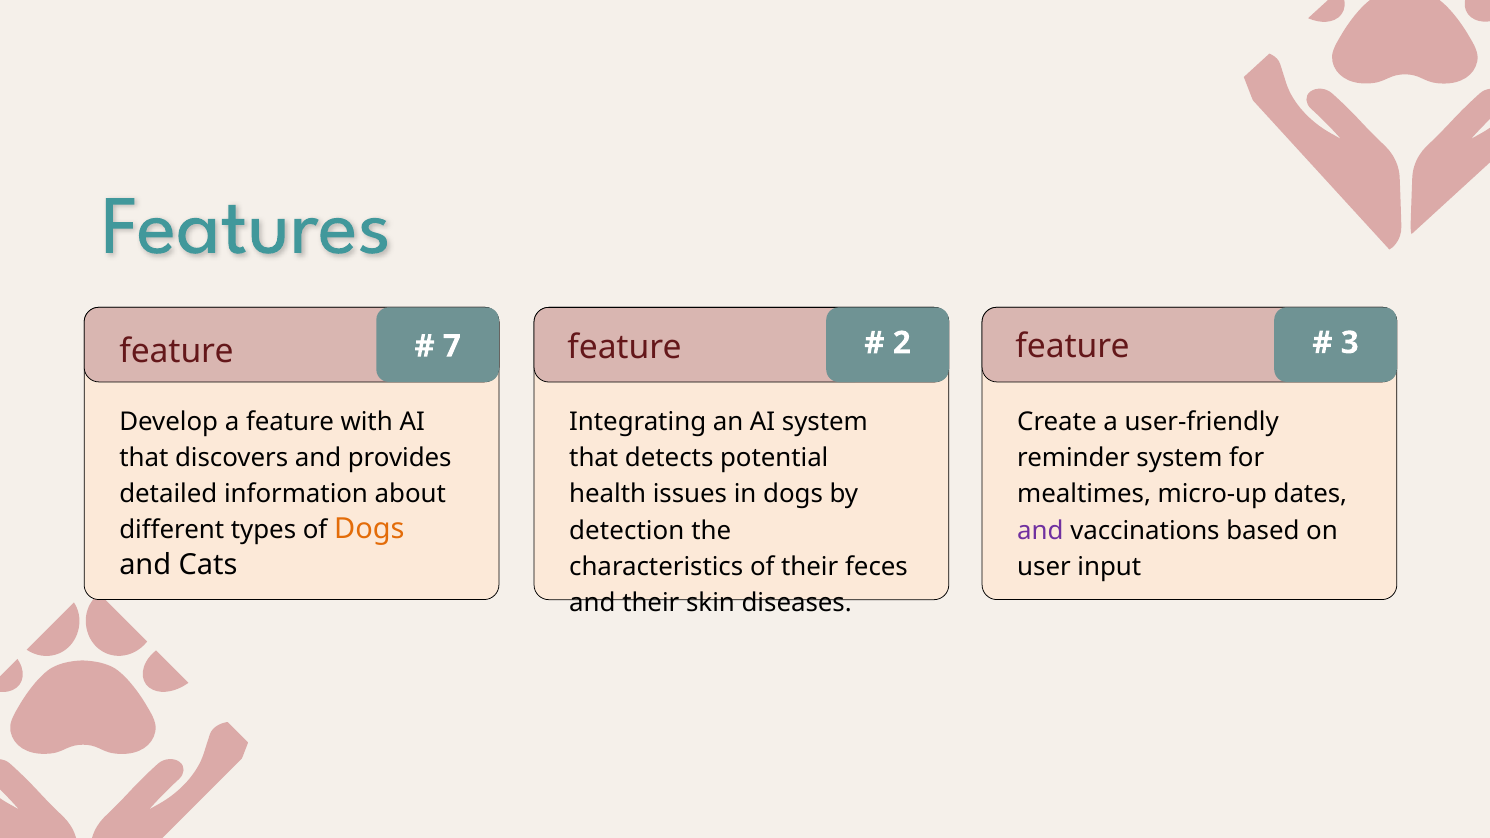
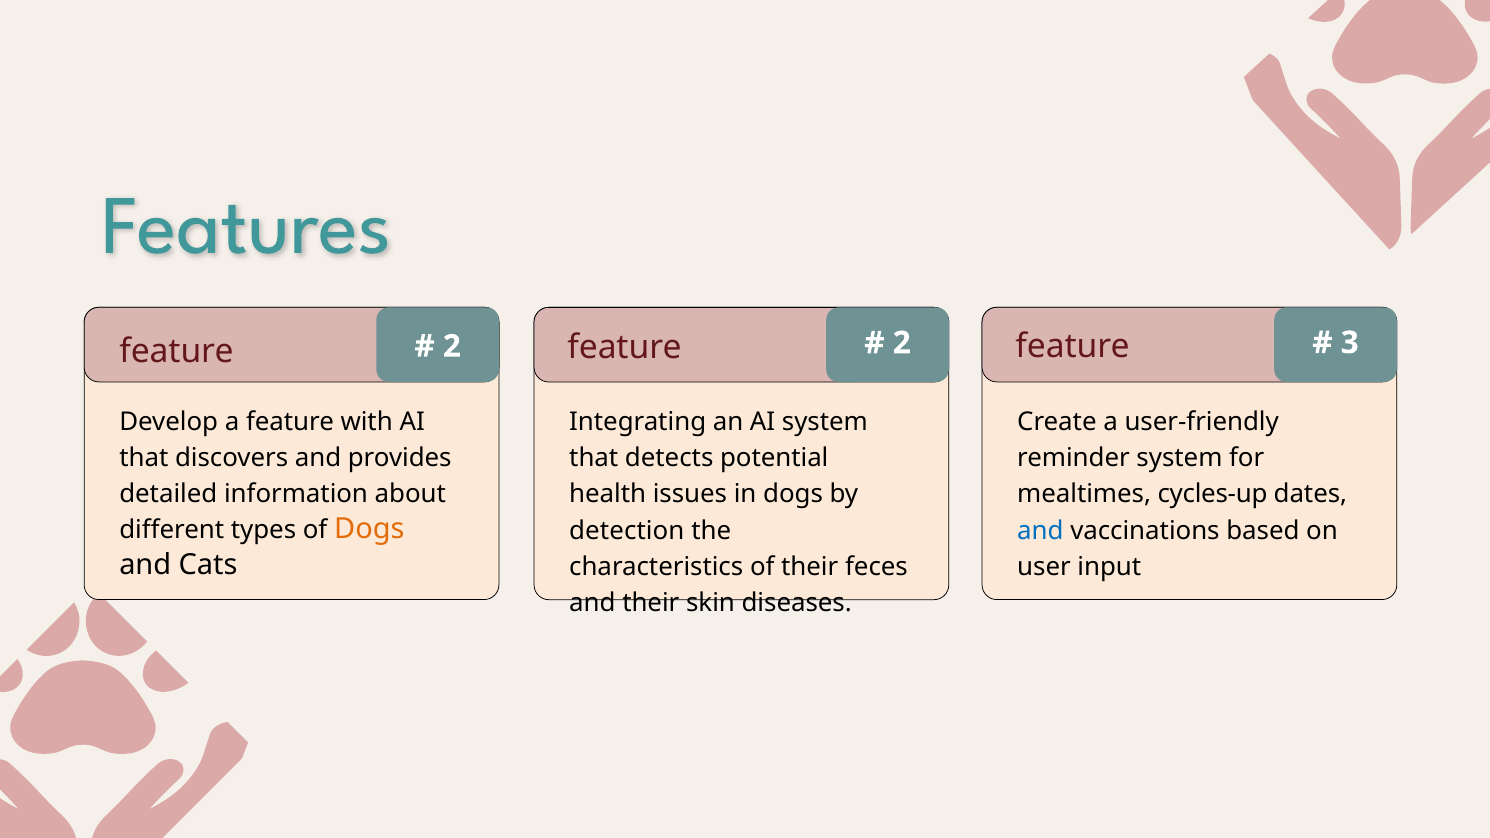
7 at (452, 346): 7 -> 2
micro-up: micro-up -> cycles-up
and at (1040, 531) colour: purple -> blue
